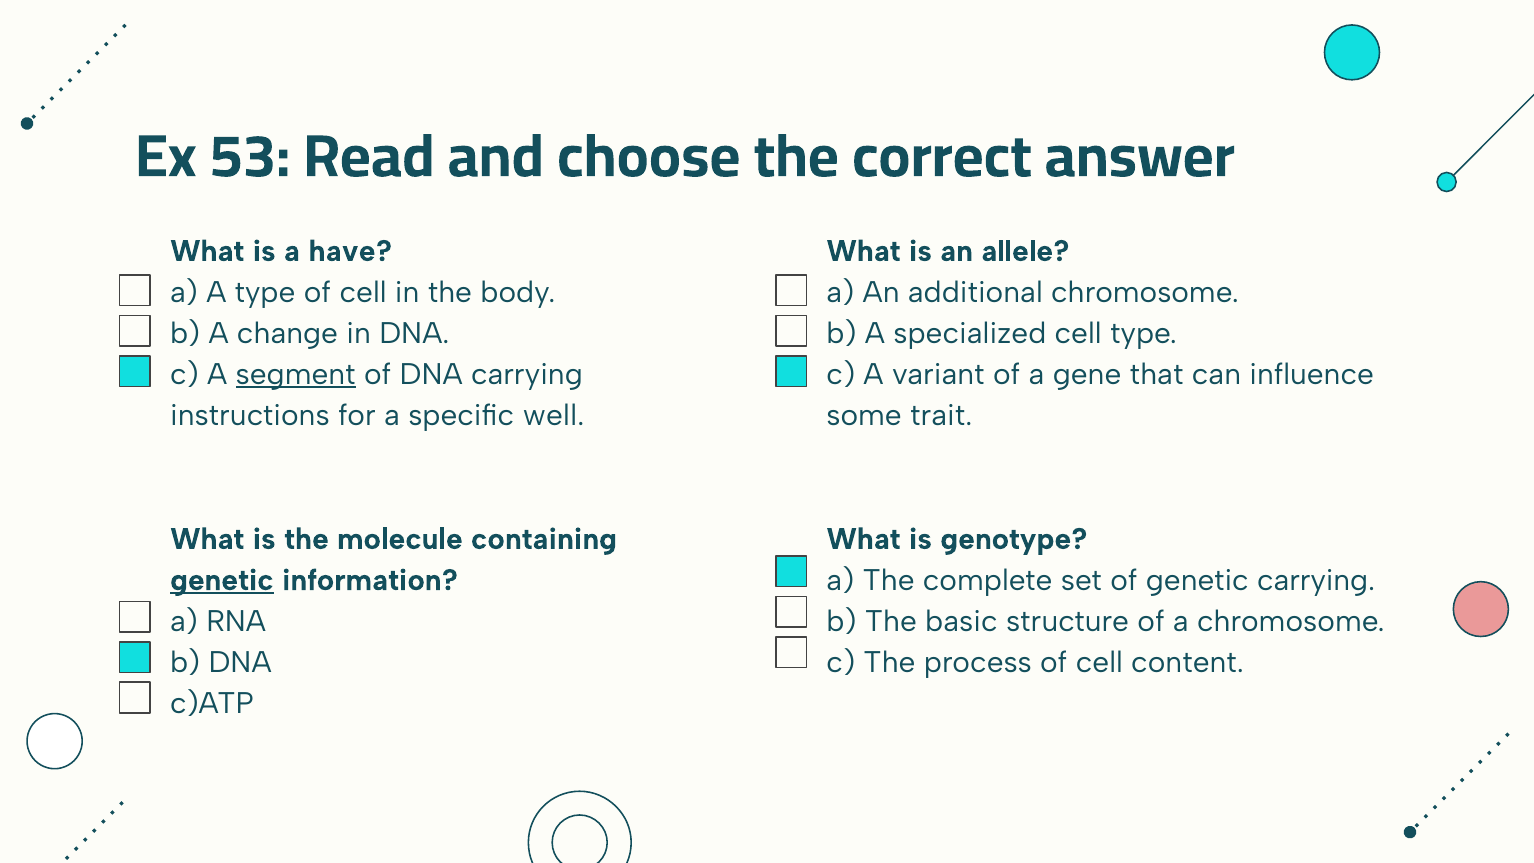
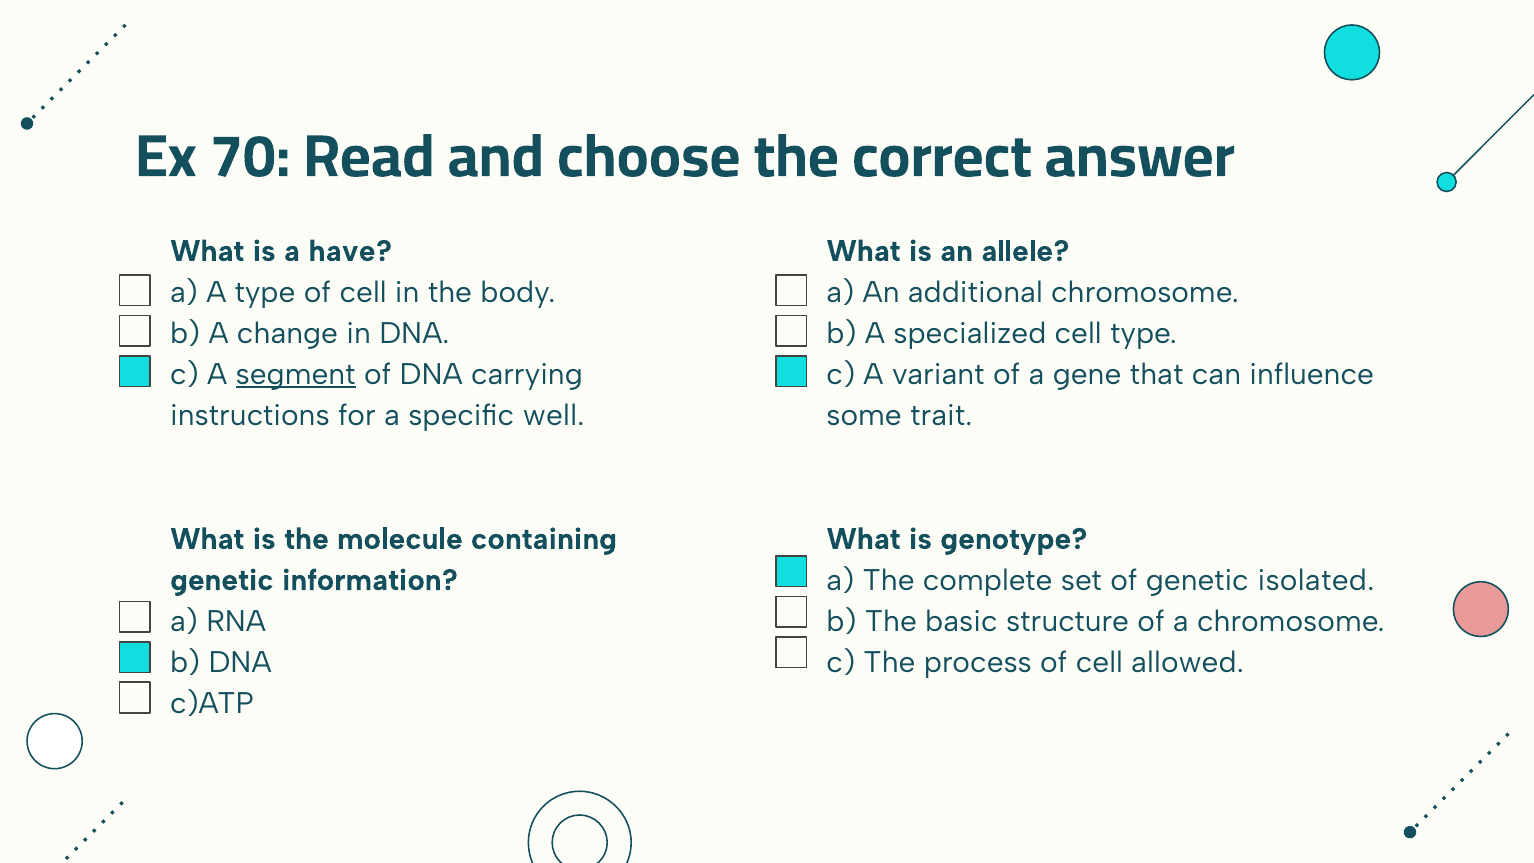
53: 53 -> 70
genetic at (222, 580) underline: present -> none
genetic carrying: carrying -> isolated
content: content -> allowed
